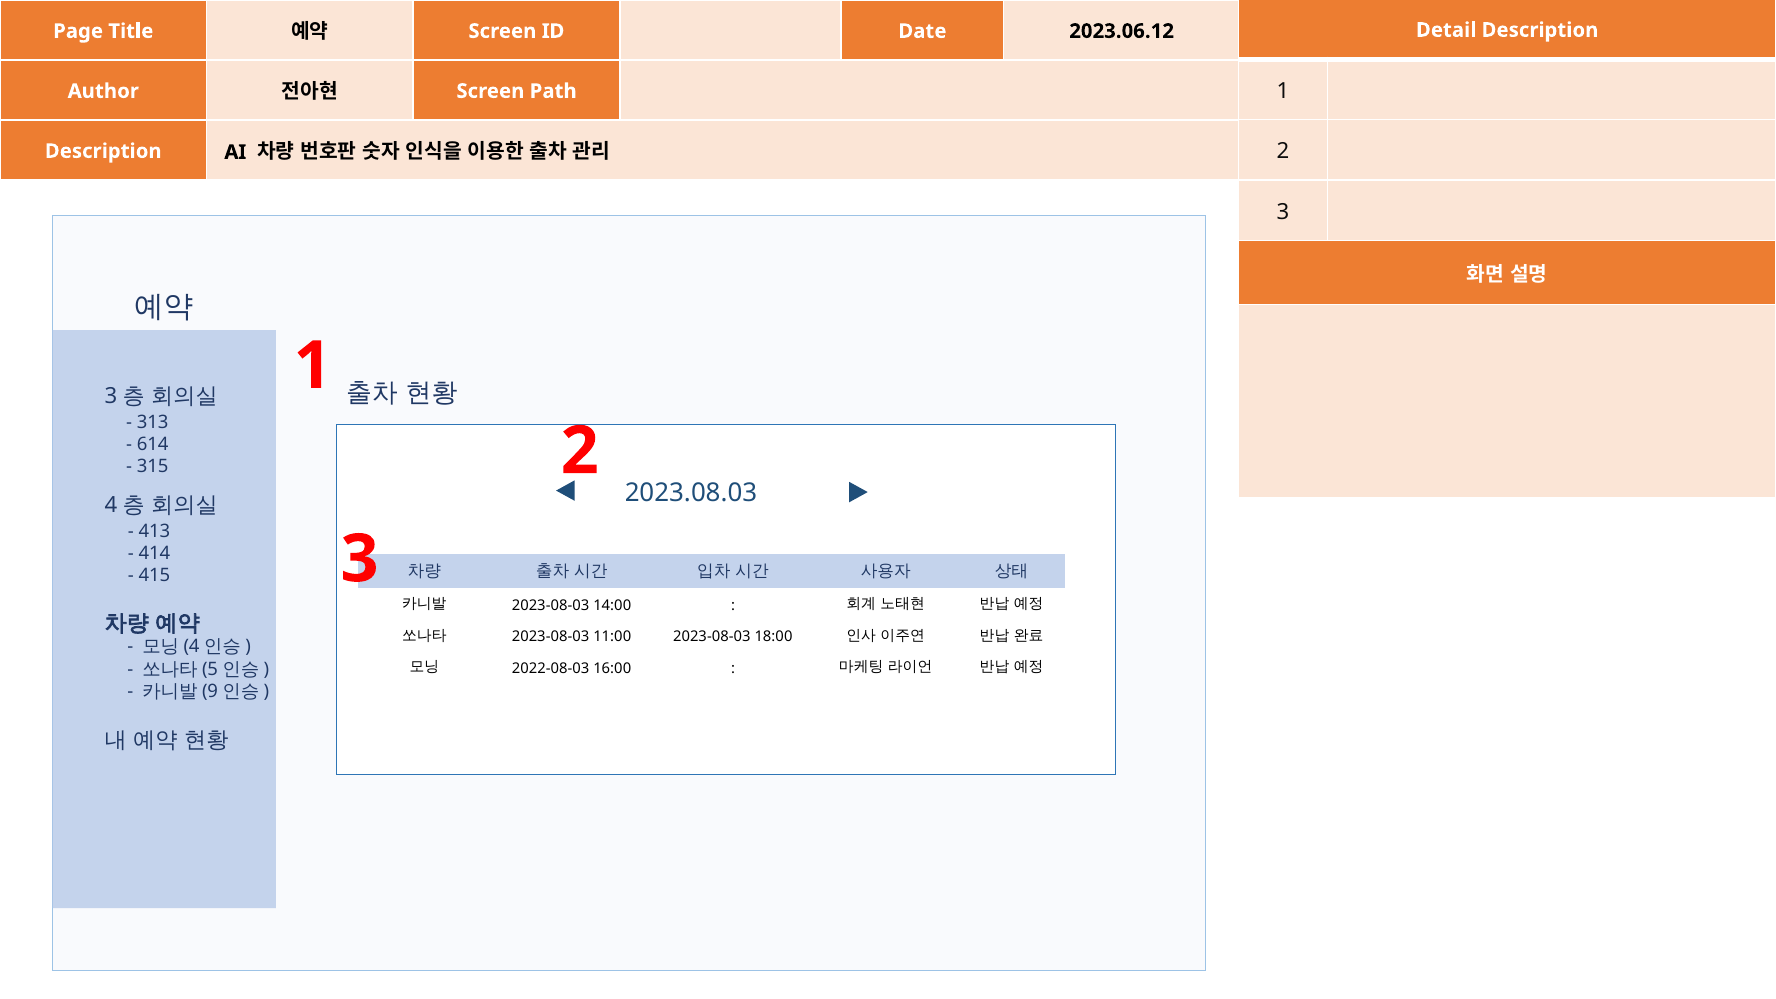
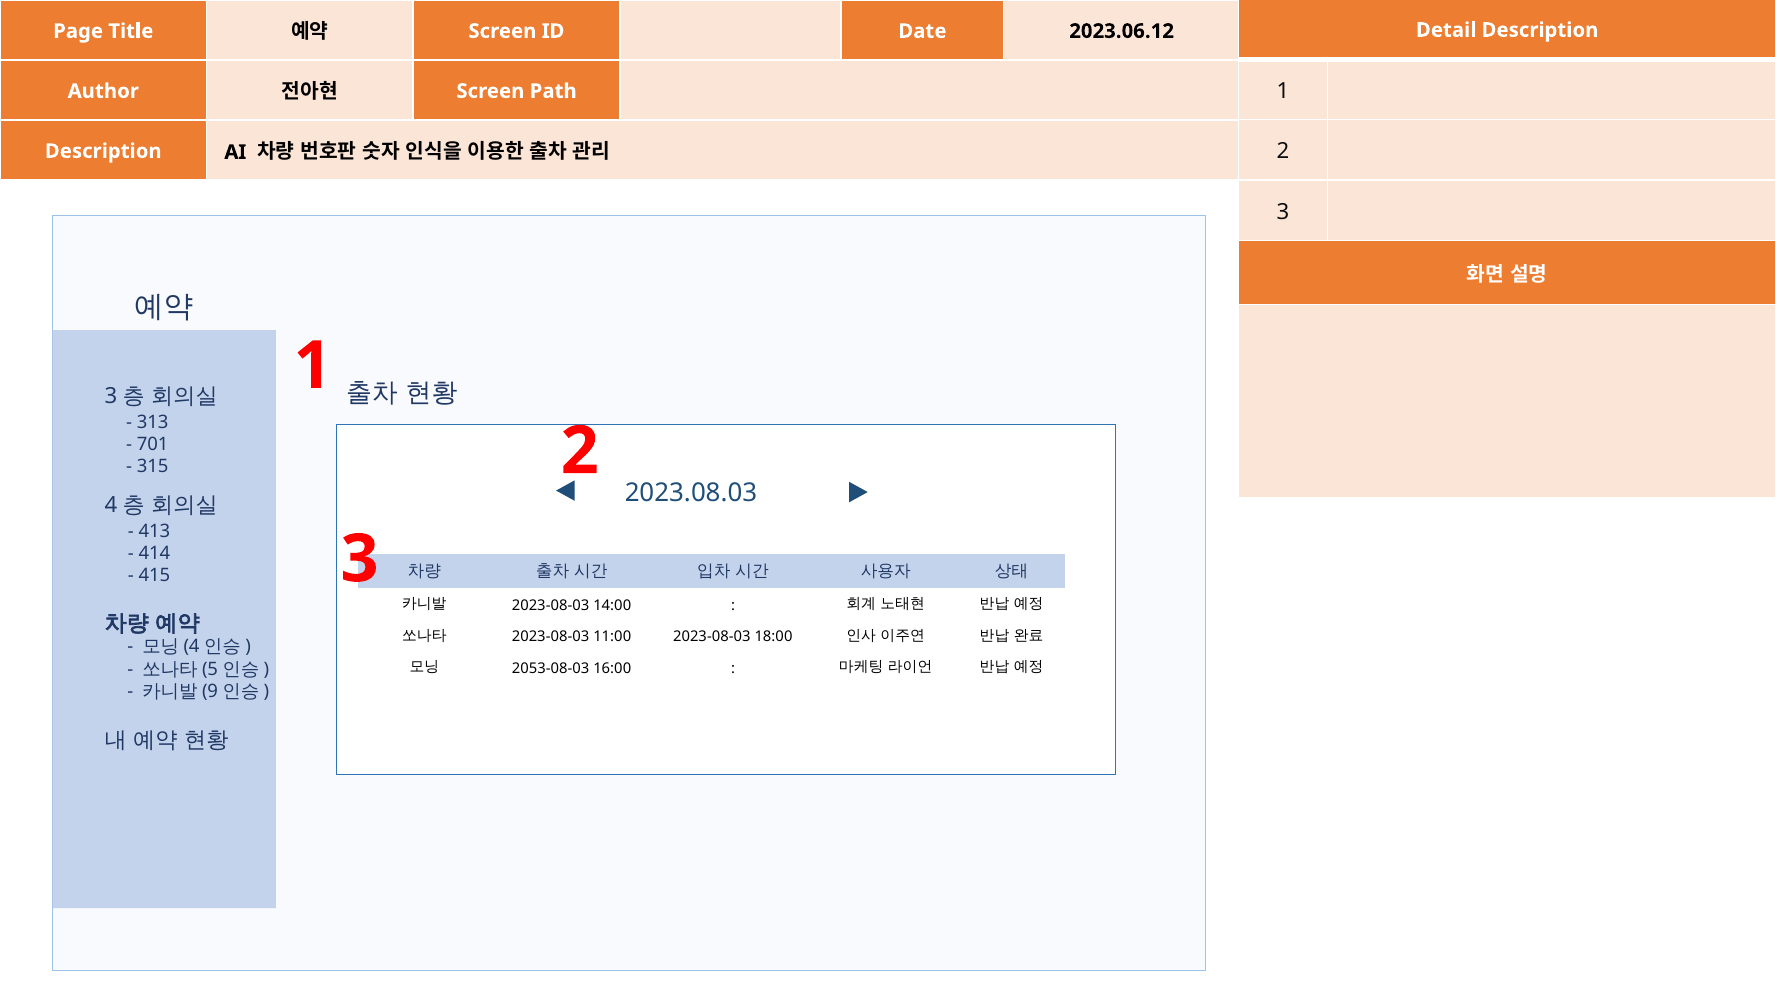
614: 614 -> 701
2022-08-03: 2022-08-03 -> 2053-08-03
